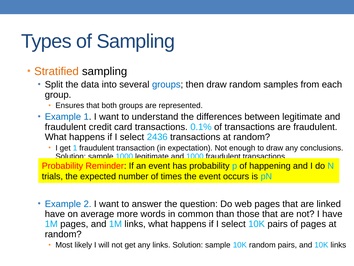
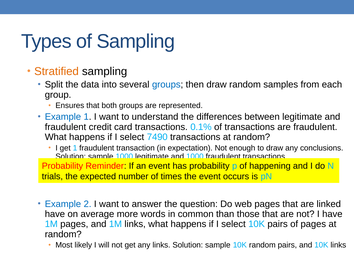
2436: 2436 -> 7490
